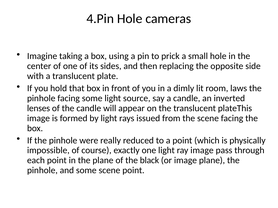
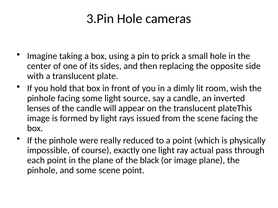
4.Pin: 4.Pin -> 3.Pin
laws: laws -> wish
ray image: image -> actual
